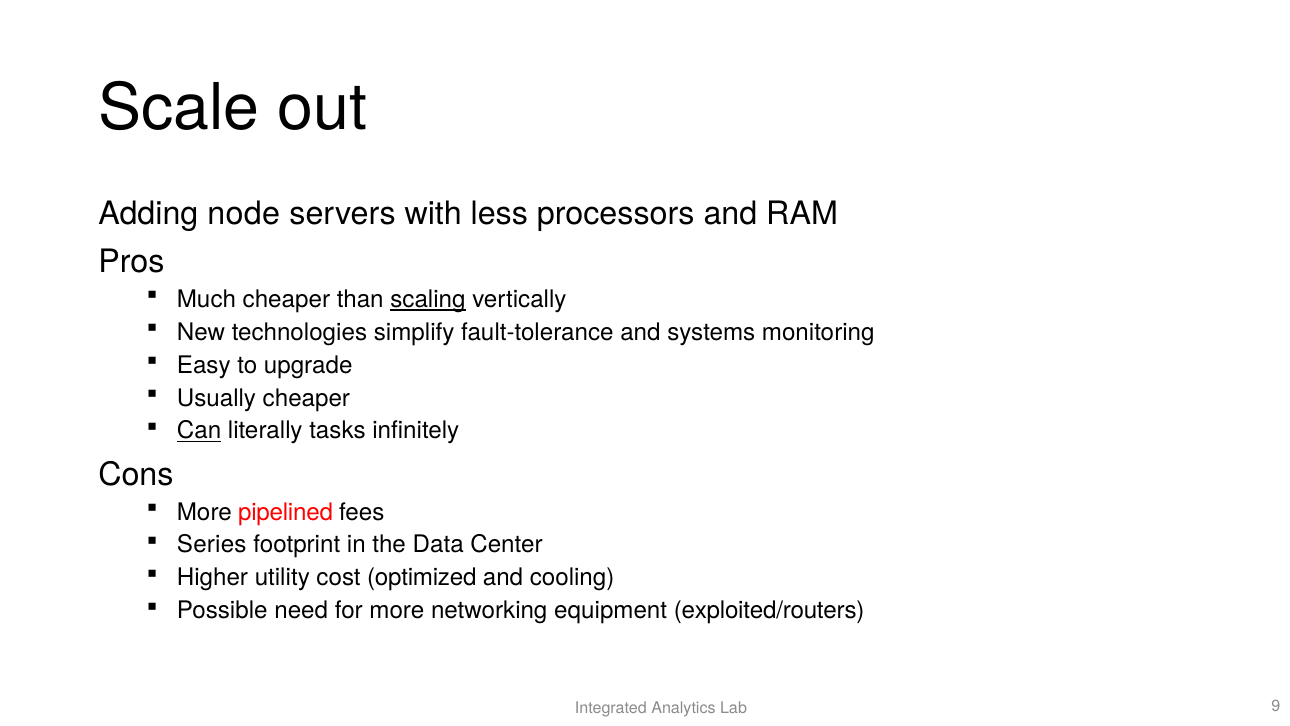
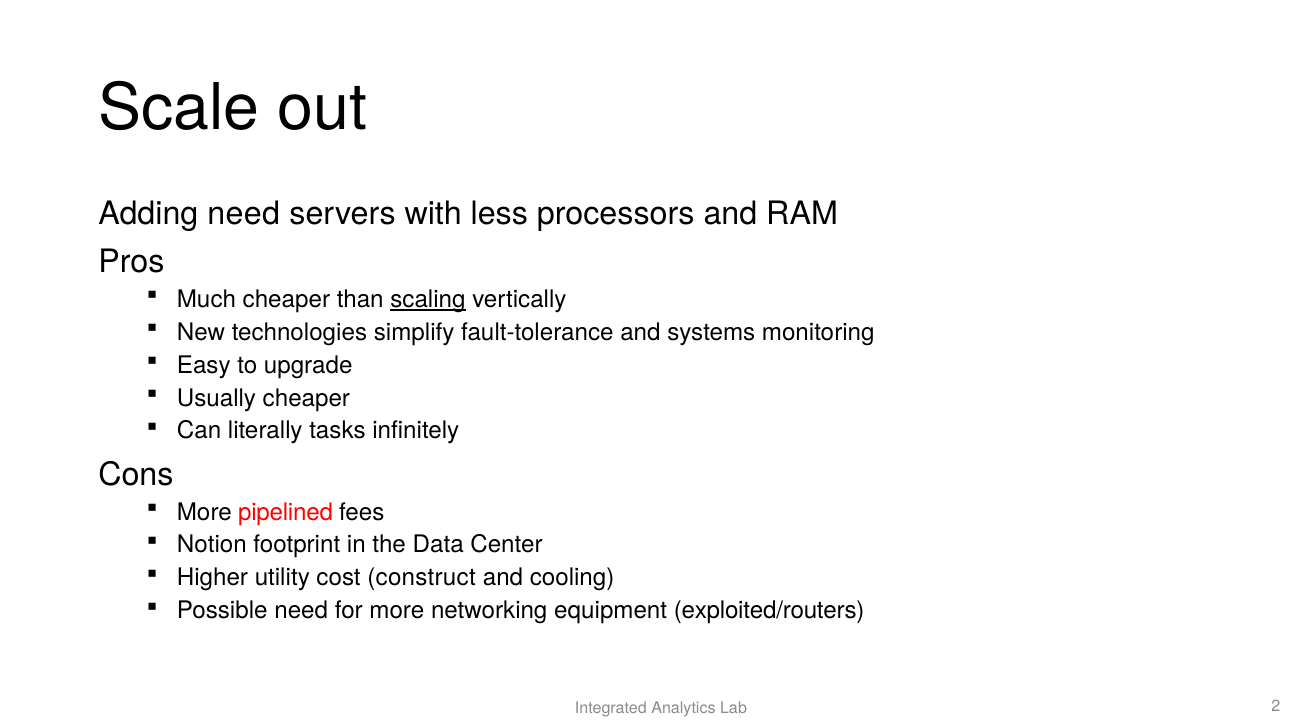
Adding node: node -> need
Can underline: present -> none
Series: Series -> Notion
optimized: optimized -> construct
9: 9 -> 2
